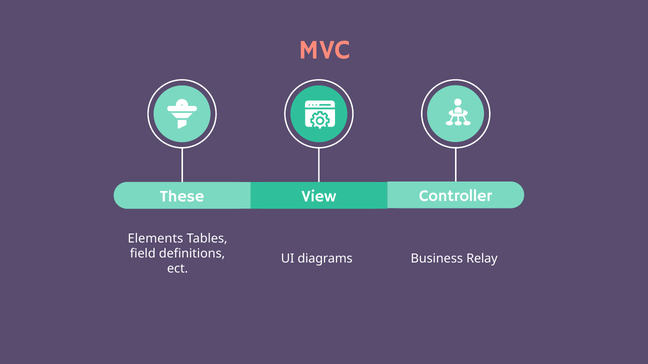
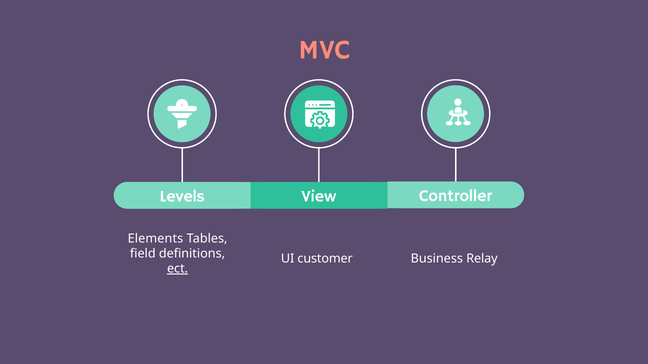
These: These -> Levels
diagrams: diagrams -> customer
ect underline: none -> present
